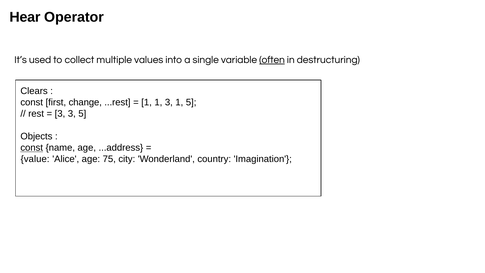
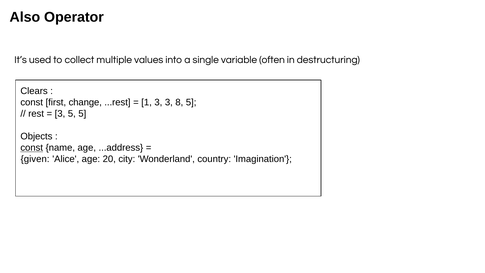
Hear: Hear -> Also
often underline: present -> none
1 1: 1 -> 3
3 1: 1 -> 8
3 3: 3 -> 5
value: value -> given
75: 75 -> 20
